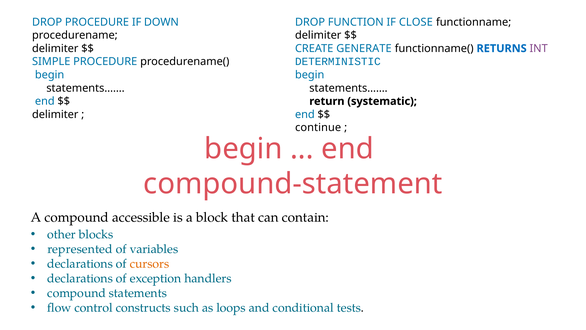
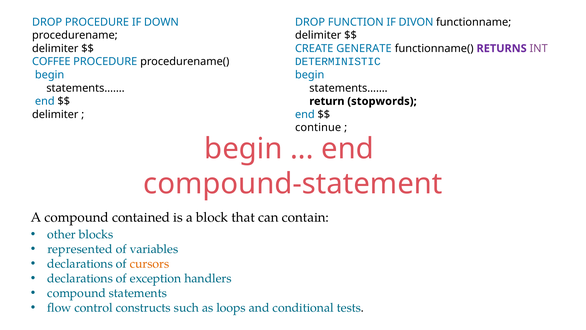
CLOSE: CLOSE -> DIVON
RETURNS colour: blue -> purple
SIMPLE: SIMPLE -> COFFEE
systematic: systematic -> stopwords
accessible: accessible -> contained
